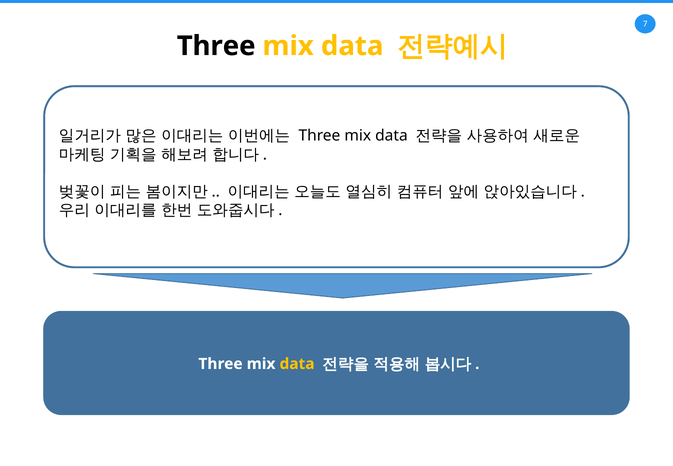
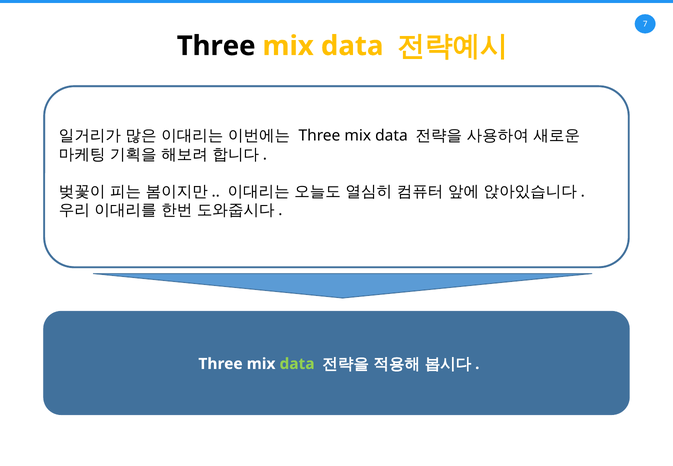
data at (297, 364) colour: yellow -> light green
